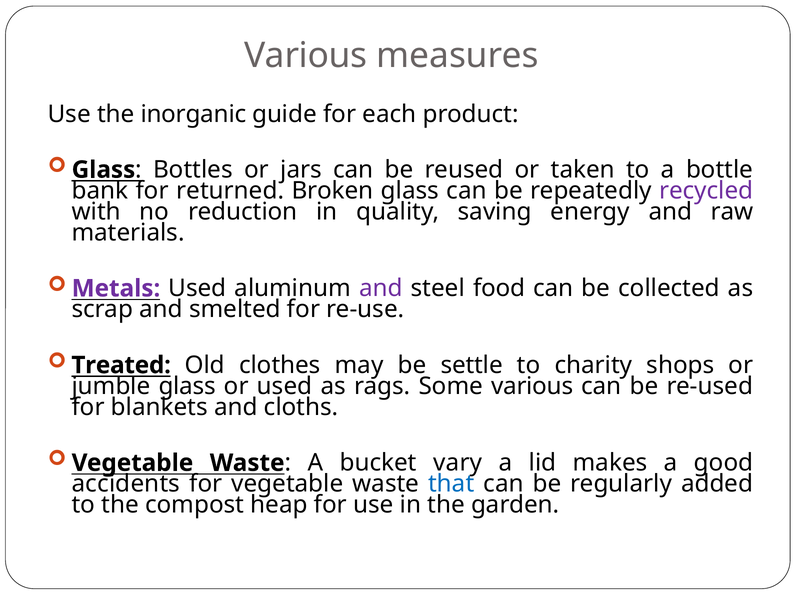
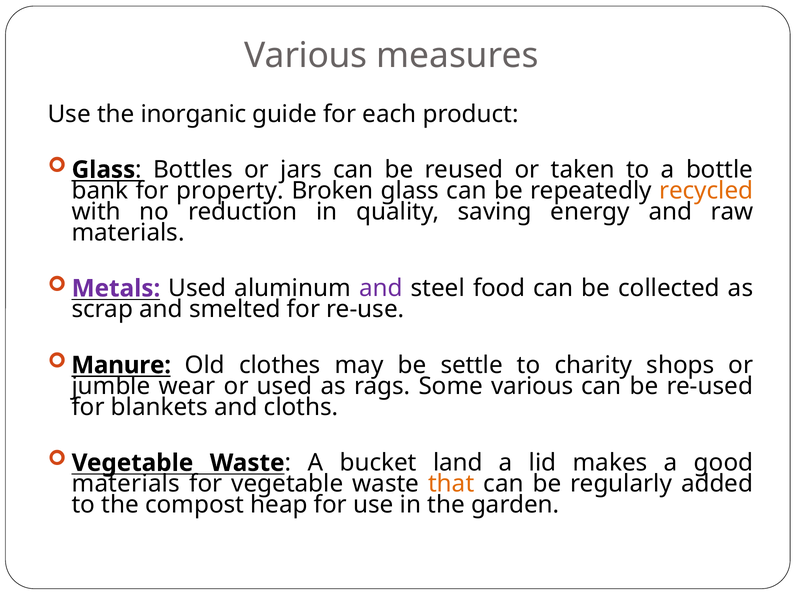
returned: returned -> property
recycled colour: purple -> orange
Treated: Treated -> Manure
jumble glass: glass -> wear
vary: vary -> land
accidents at (126, 484): accidents -> materials
that colour: blue -> orange
